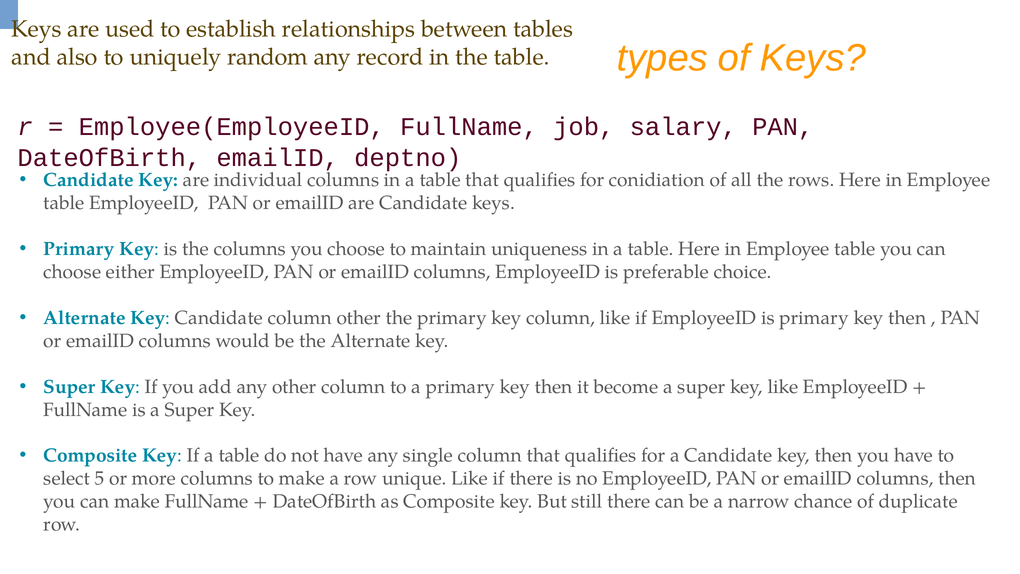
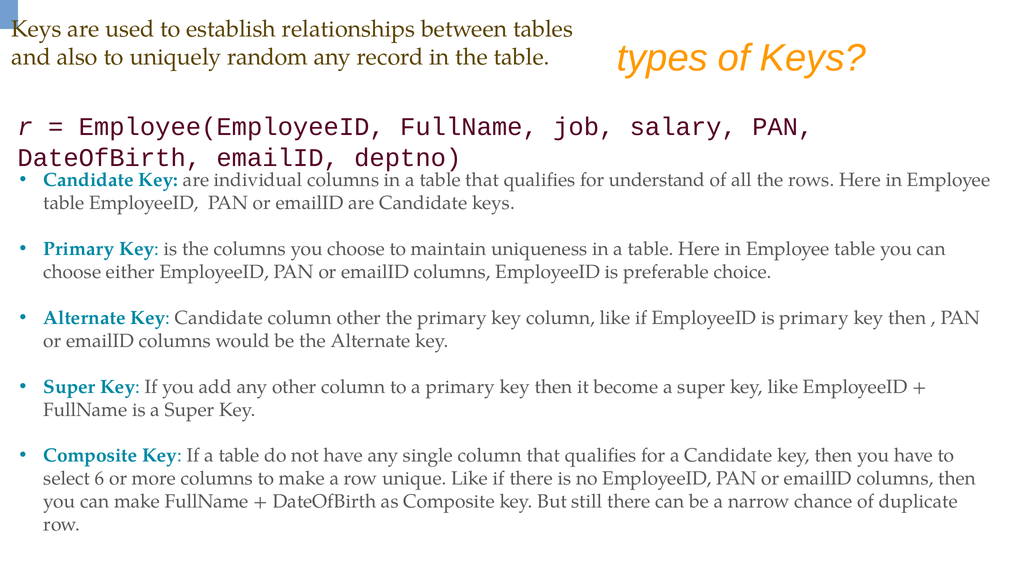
conidiation: conidiation -> understand
5: 5 -> 6
